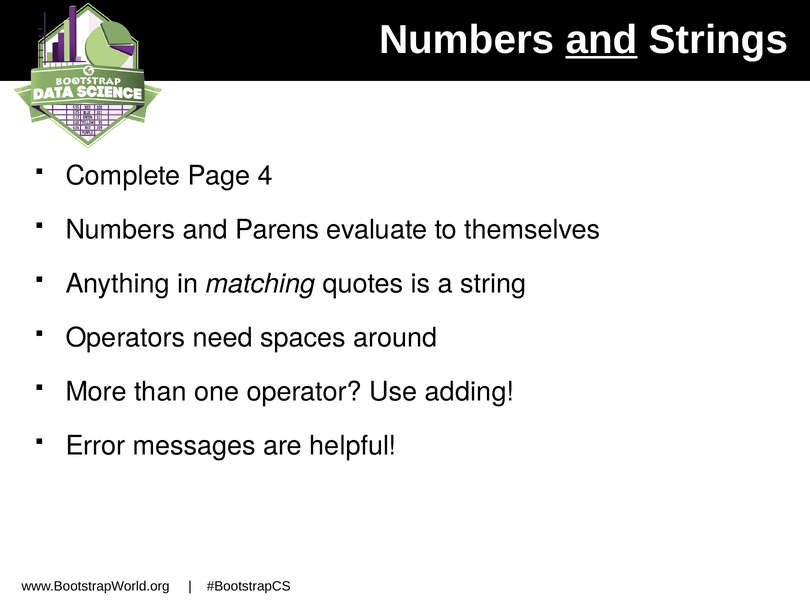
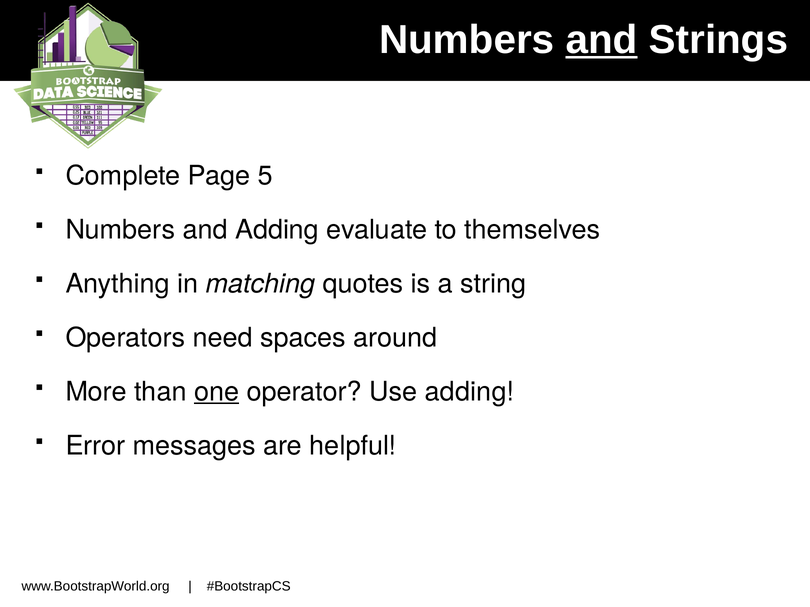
4: 4 -> 5
and Parens: Parens -> Adding
one underline: none -> present
